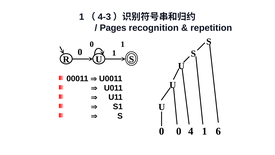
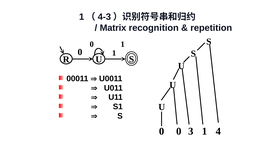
Pages: Pages -> Matrix
4: 4 -> 3
6: 6 -> 4
